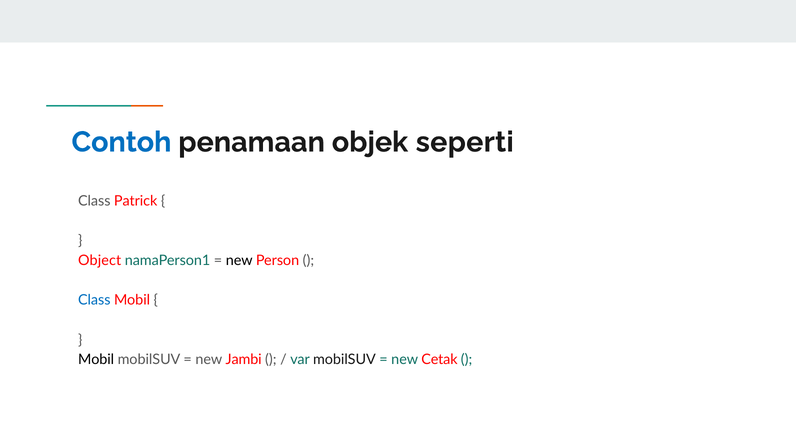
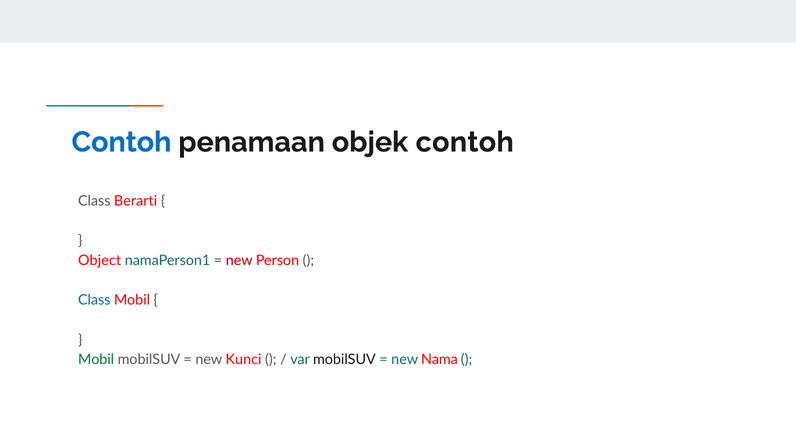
objek seperti: seperti -> contoh
Patrick: Patrick -> Berarti
new at (239, 260) colour: black -> red
Mobil at (96, 360) colour: black -> green
Jambi: Jambi -> Kunci
Cetak: Cetak -> Nama
